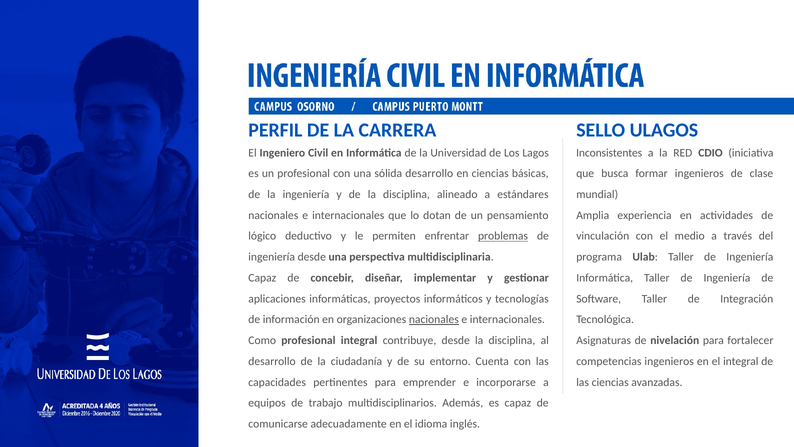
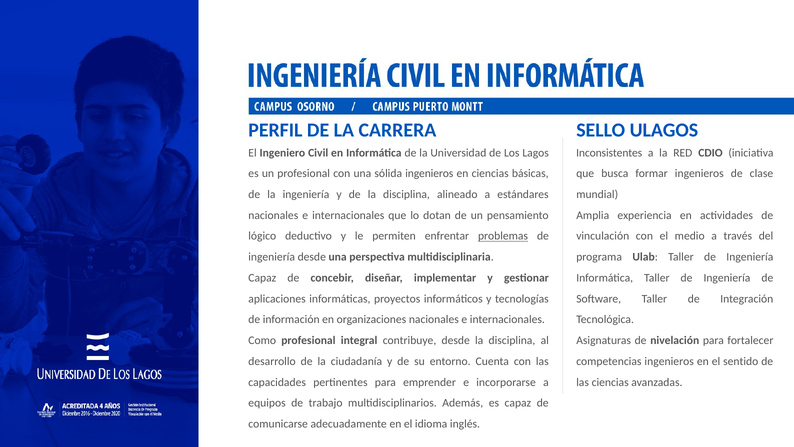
sólida desarrollo: desarrollo -> ingenieros
nacionales at (434, 319) underline: present -> none
el integral: integral -> sentido
